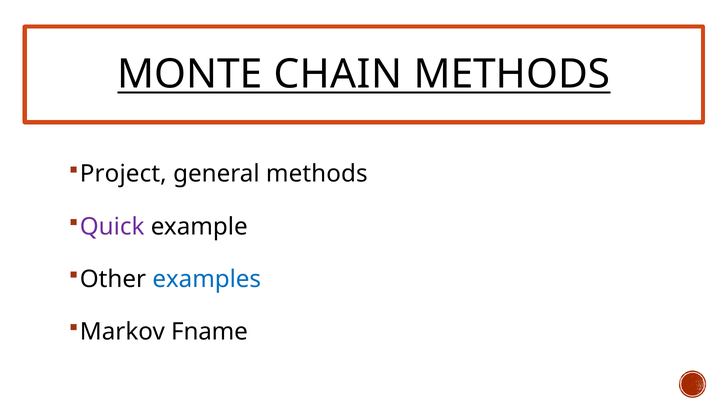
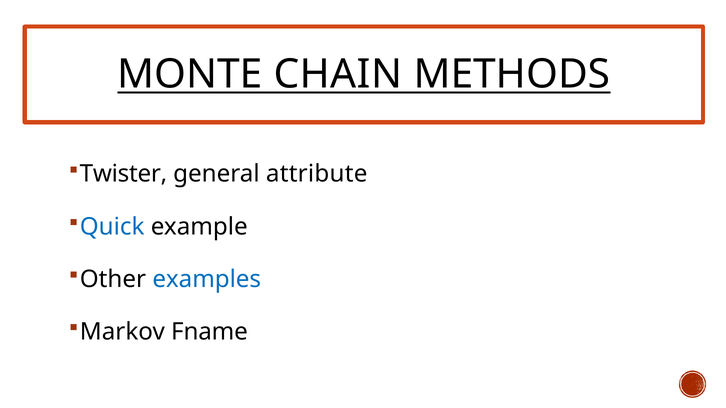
Project: Project -> Twister
general methods: methods -> attribute
Quick colour: purple -> blue
